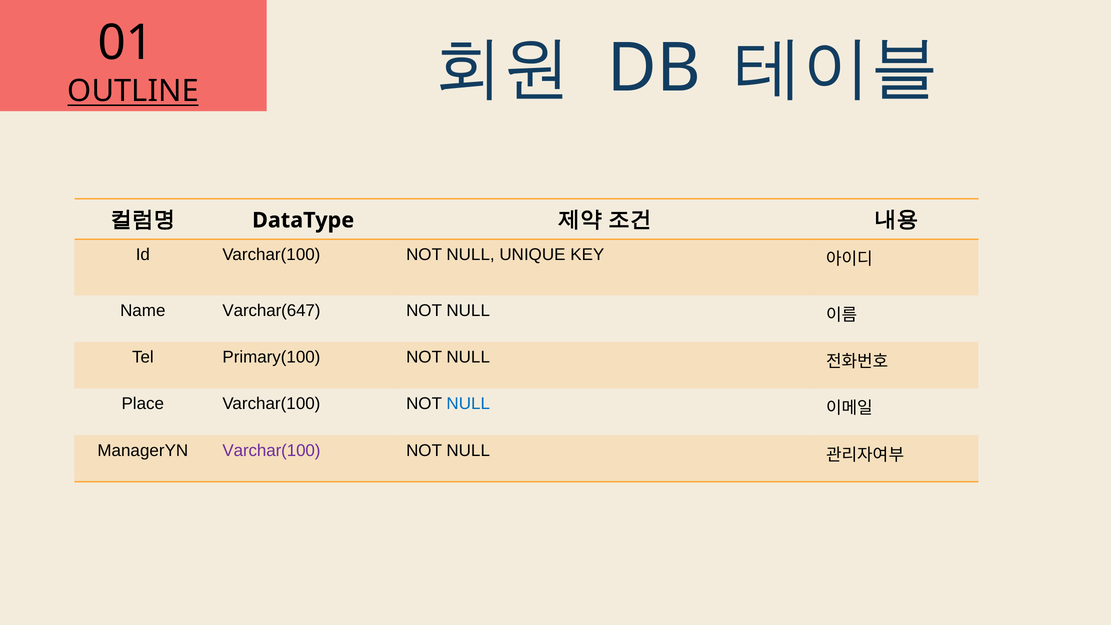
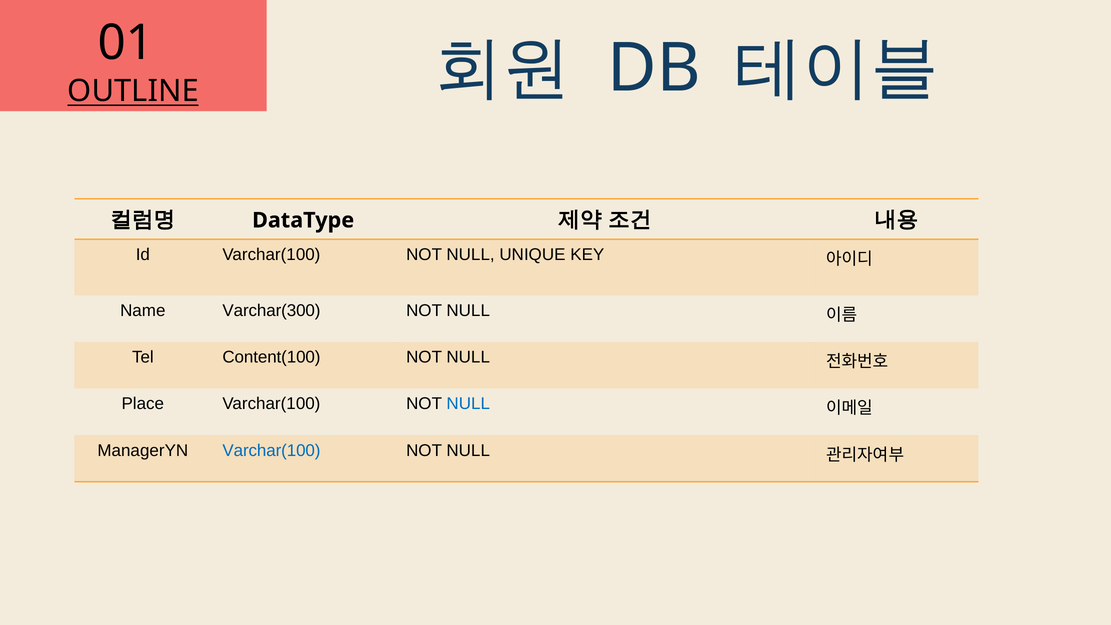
Varchar(647: Varchar(647 -> Varchar(300
Primary(100: Primary(100 -> Content(100
Varchar(100 at (271, 450) colour: purple -> blue
